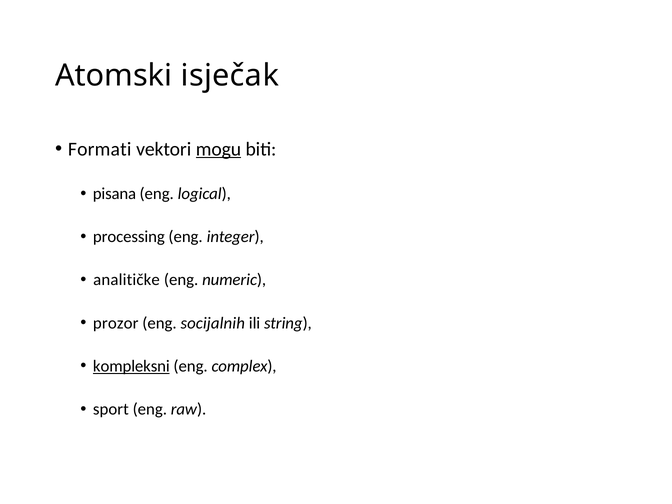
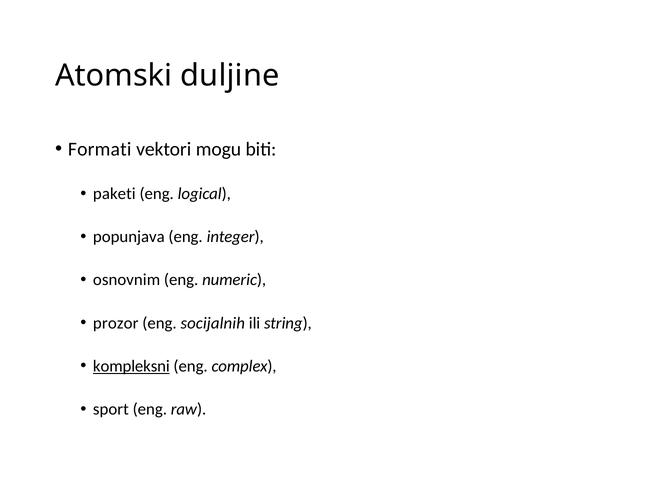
isječak: isječak -> duljine
mogu underline: present -> none
pisana: pisana -> paketi
processing: processing -> popunjava
analitičke: analitičke -> osnovnim
